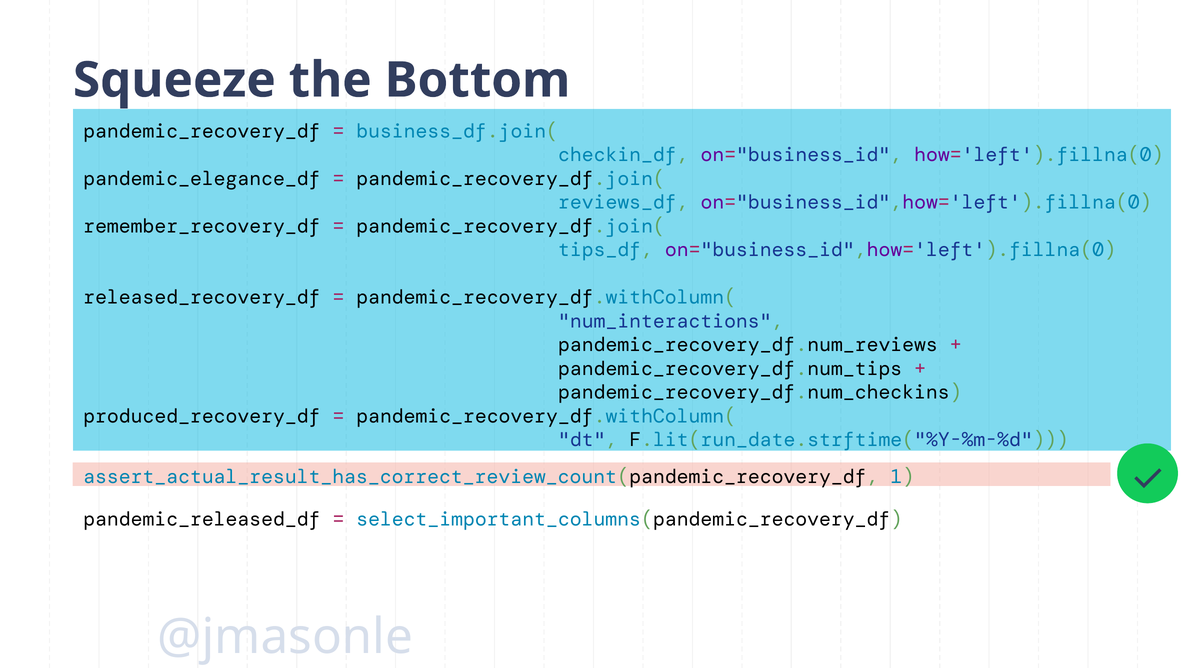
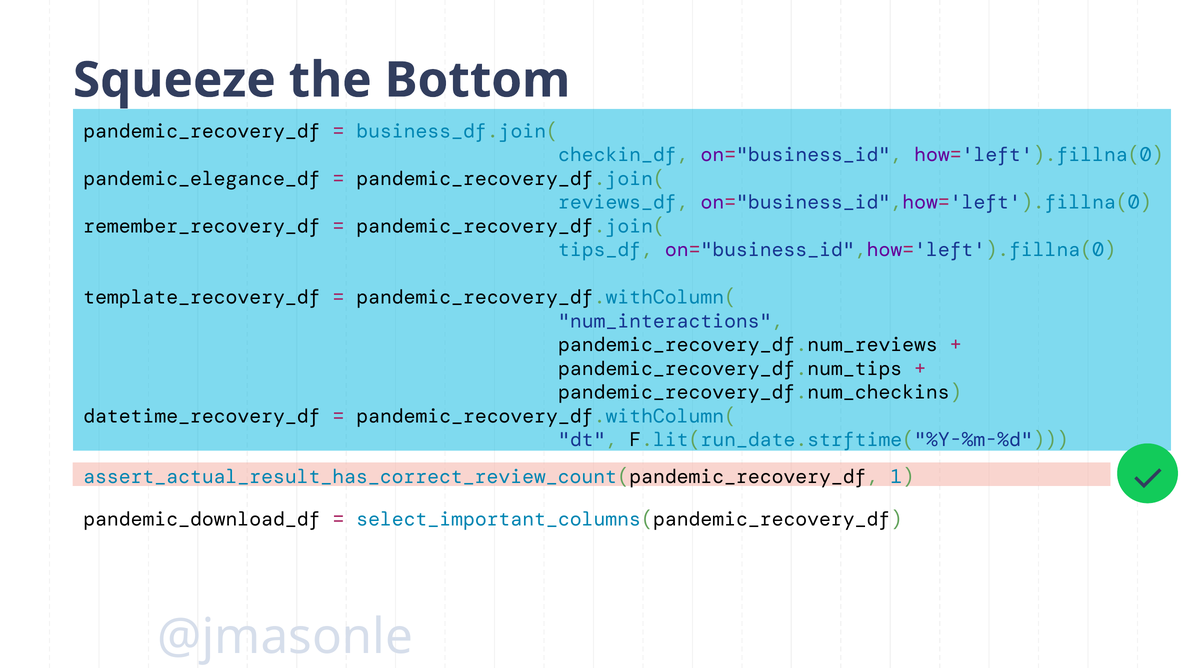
released_recovery_df: released_recovery_df -> template_recovery_df
produced_recovery_df: produced_recovery_df -> datetime_recovery_df
pandemic_released_df: pandemic_released_df -> pandemic_download_df
